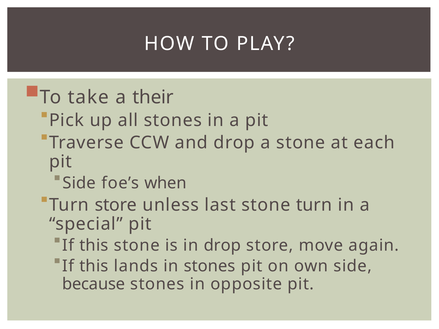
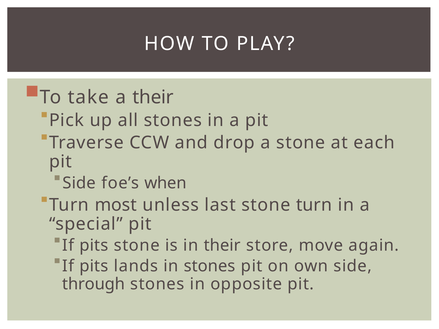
Turn store: store -> most
this at (94, 245): this -> pits
in drop: drop -> their
this at (94, 266): this -> pits
because: because -> through
